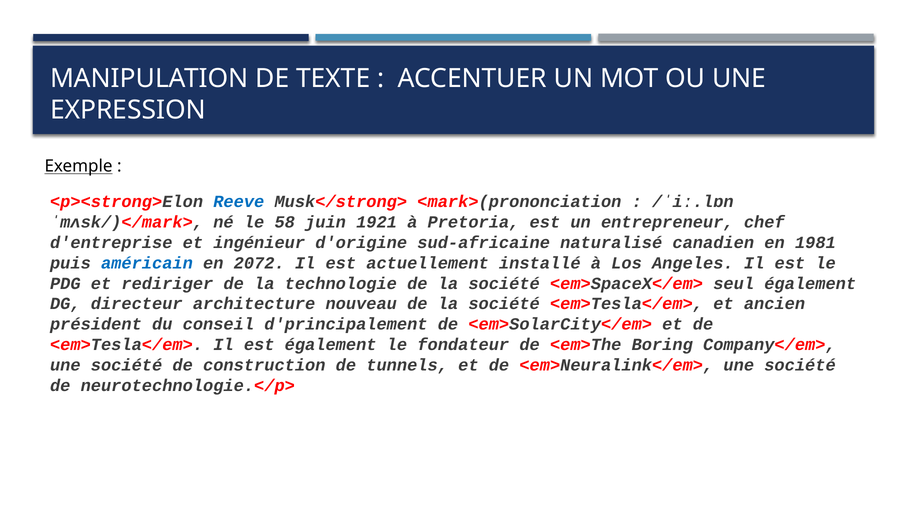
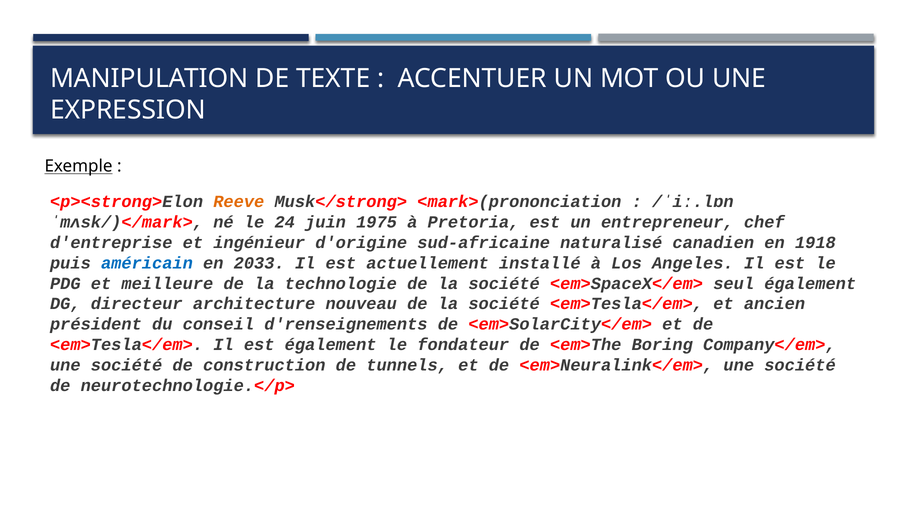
Reeve colour: blue -> orange
58: 58 -> 24
1921: 1921 -> 1975
1981: 1981 -> 1918
2072: 2072 -> 2033
rediriger: rediriger -> meilleure
d'principalement: d'principalement -> d'renseignements
